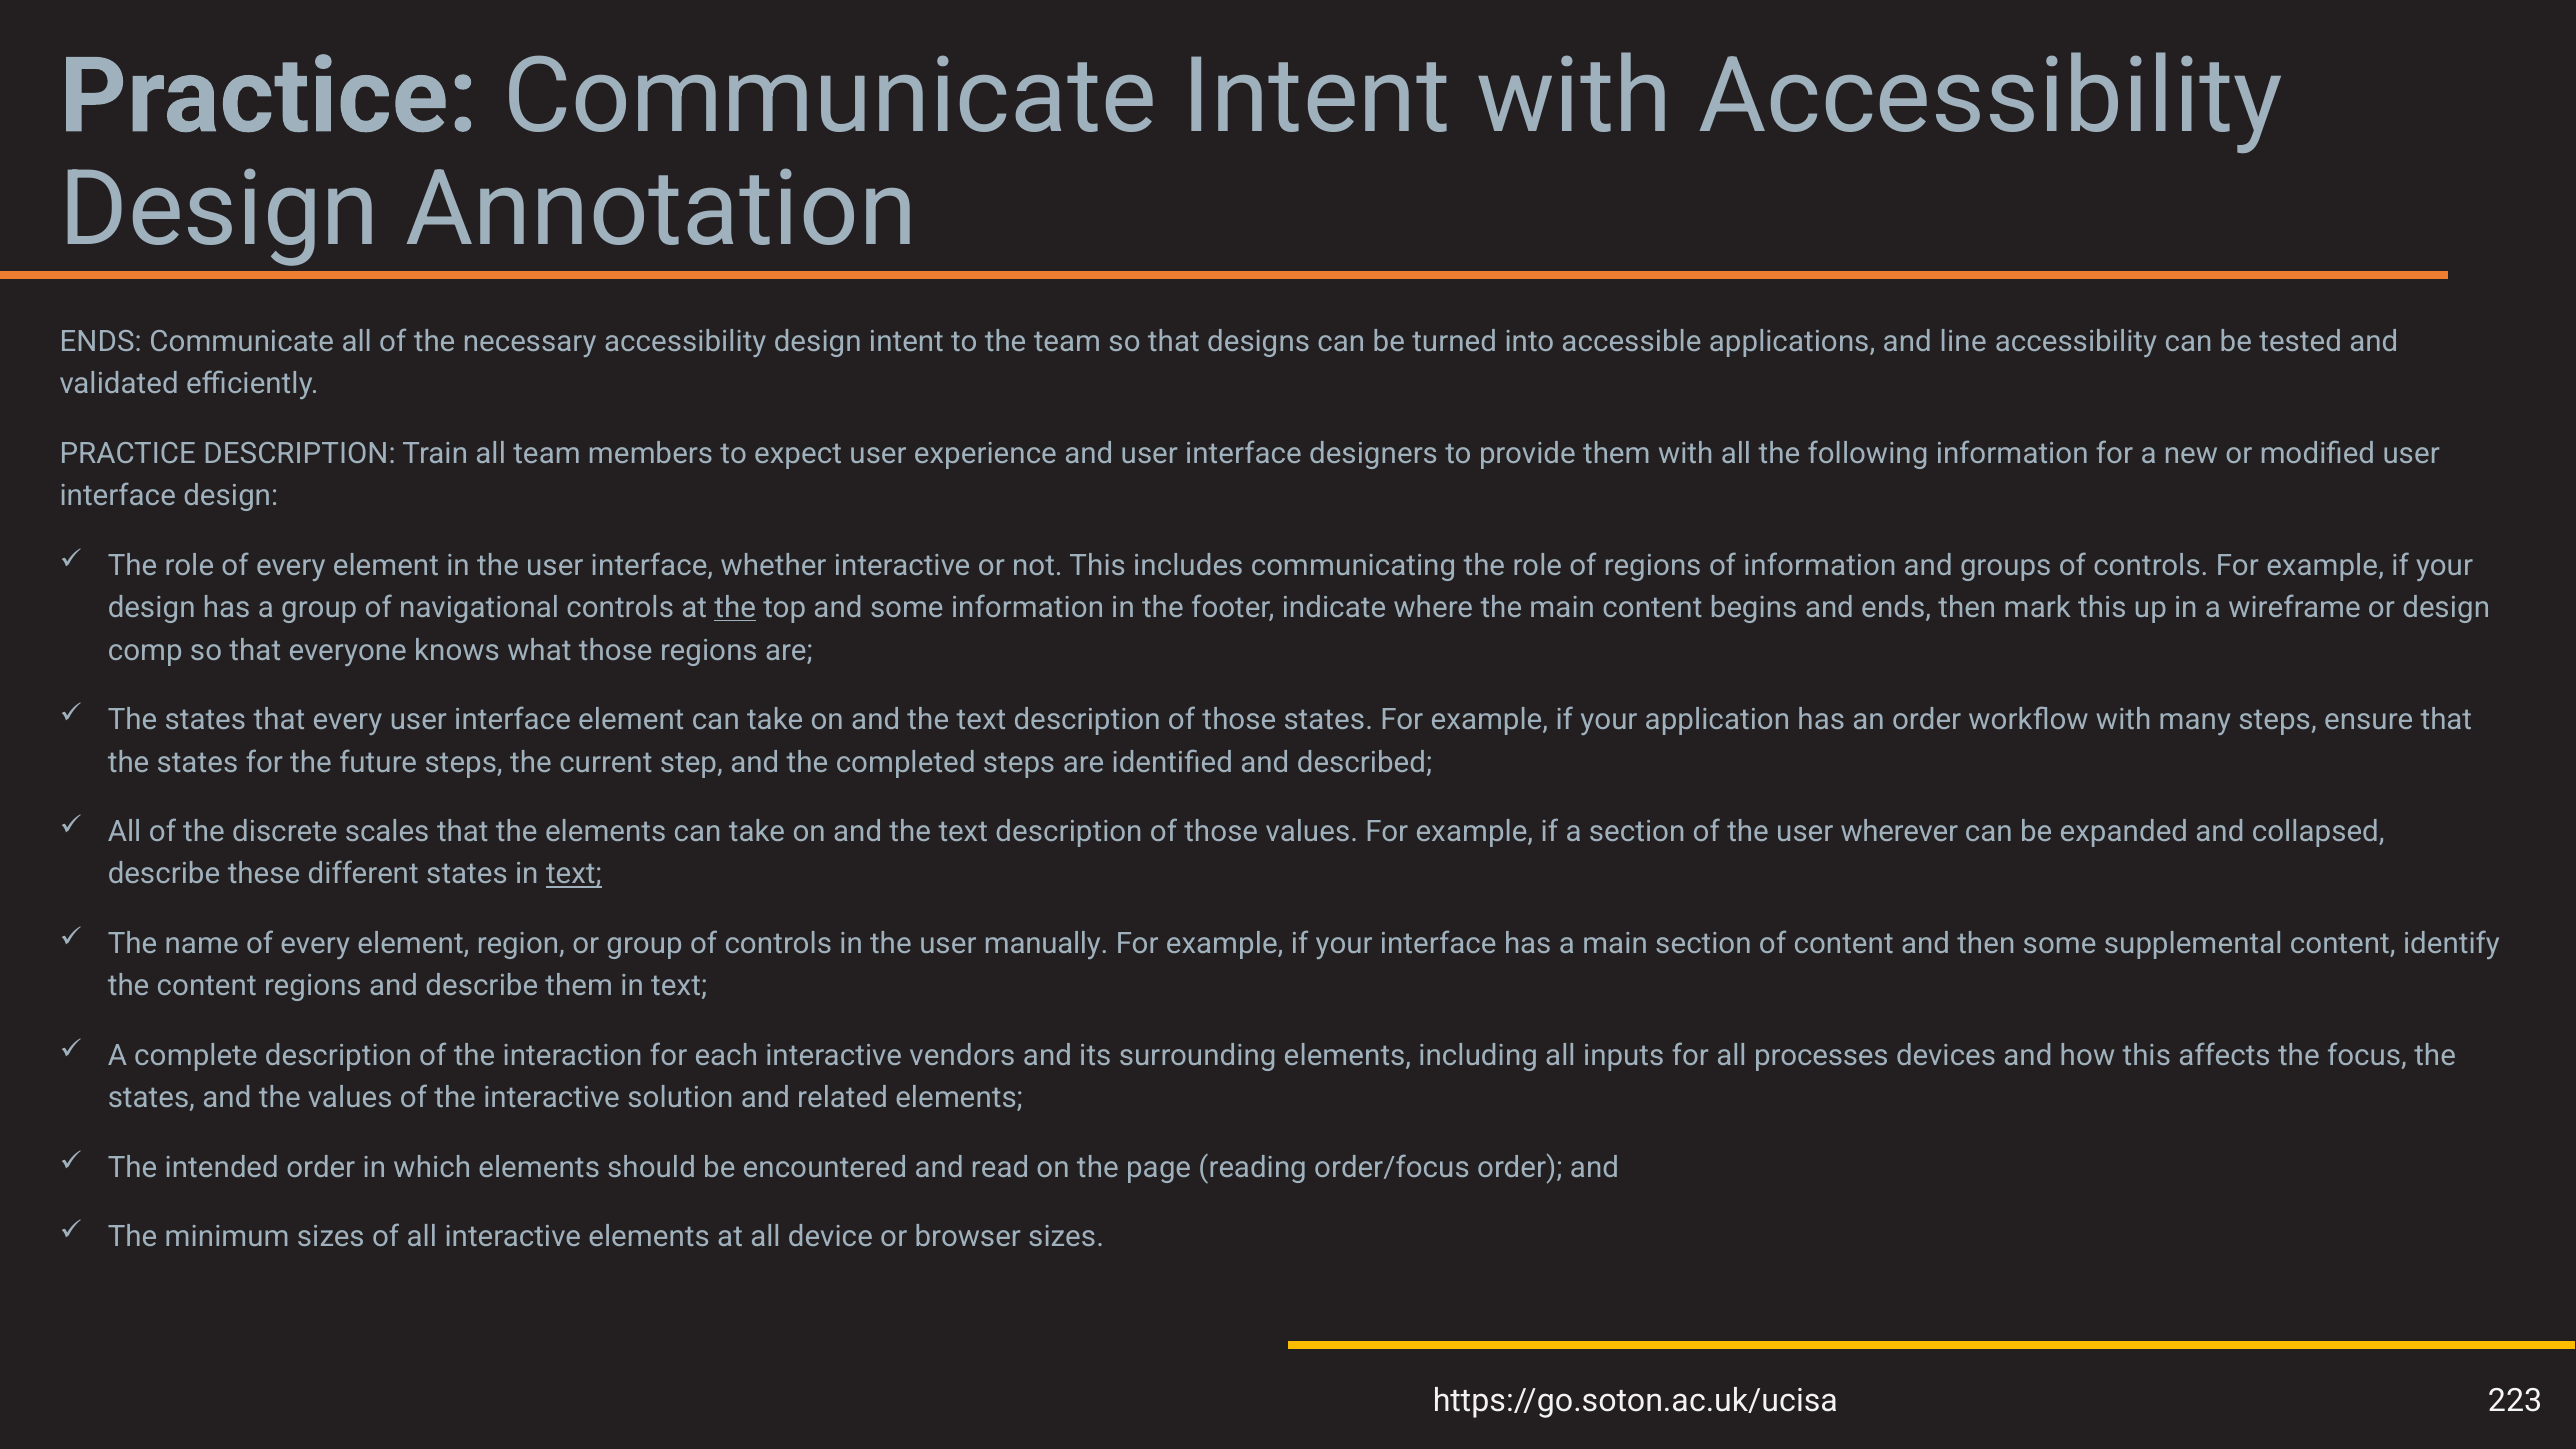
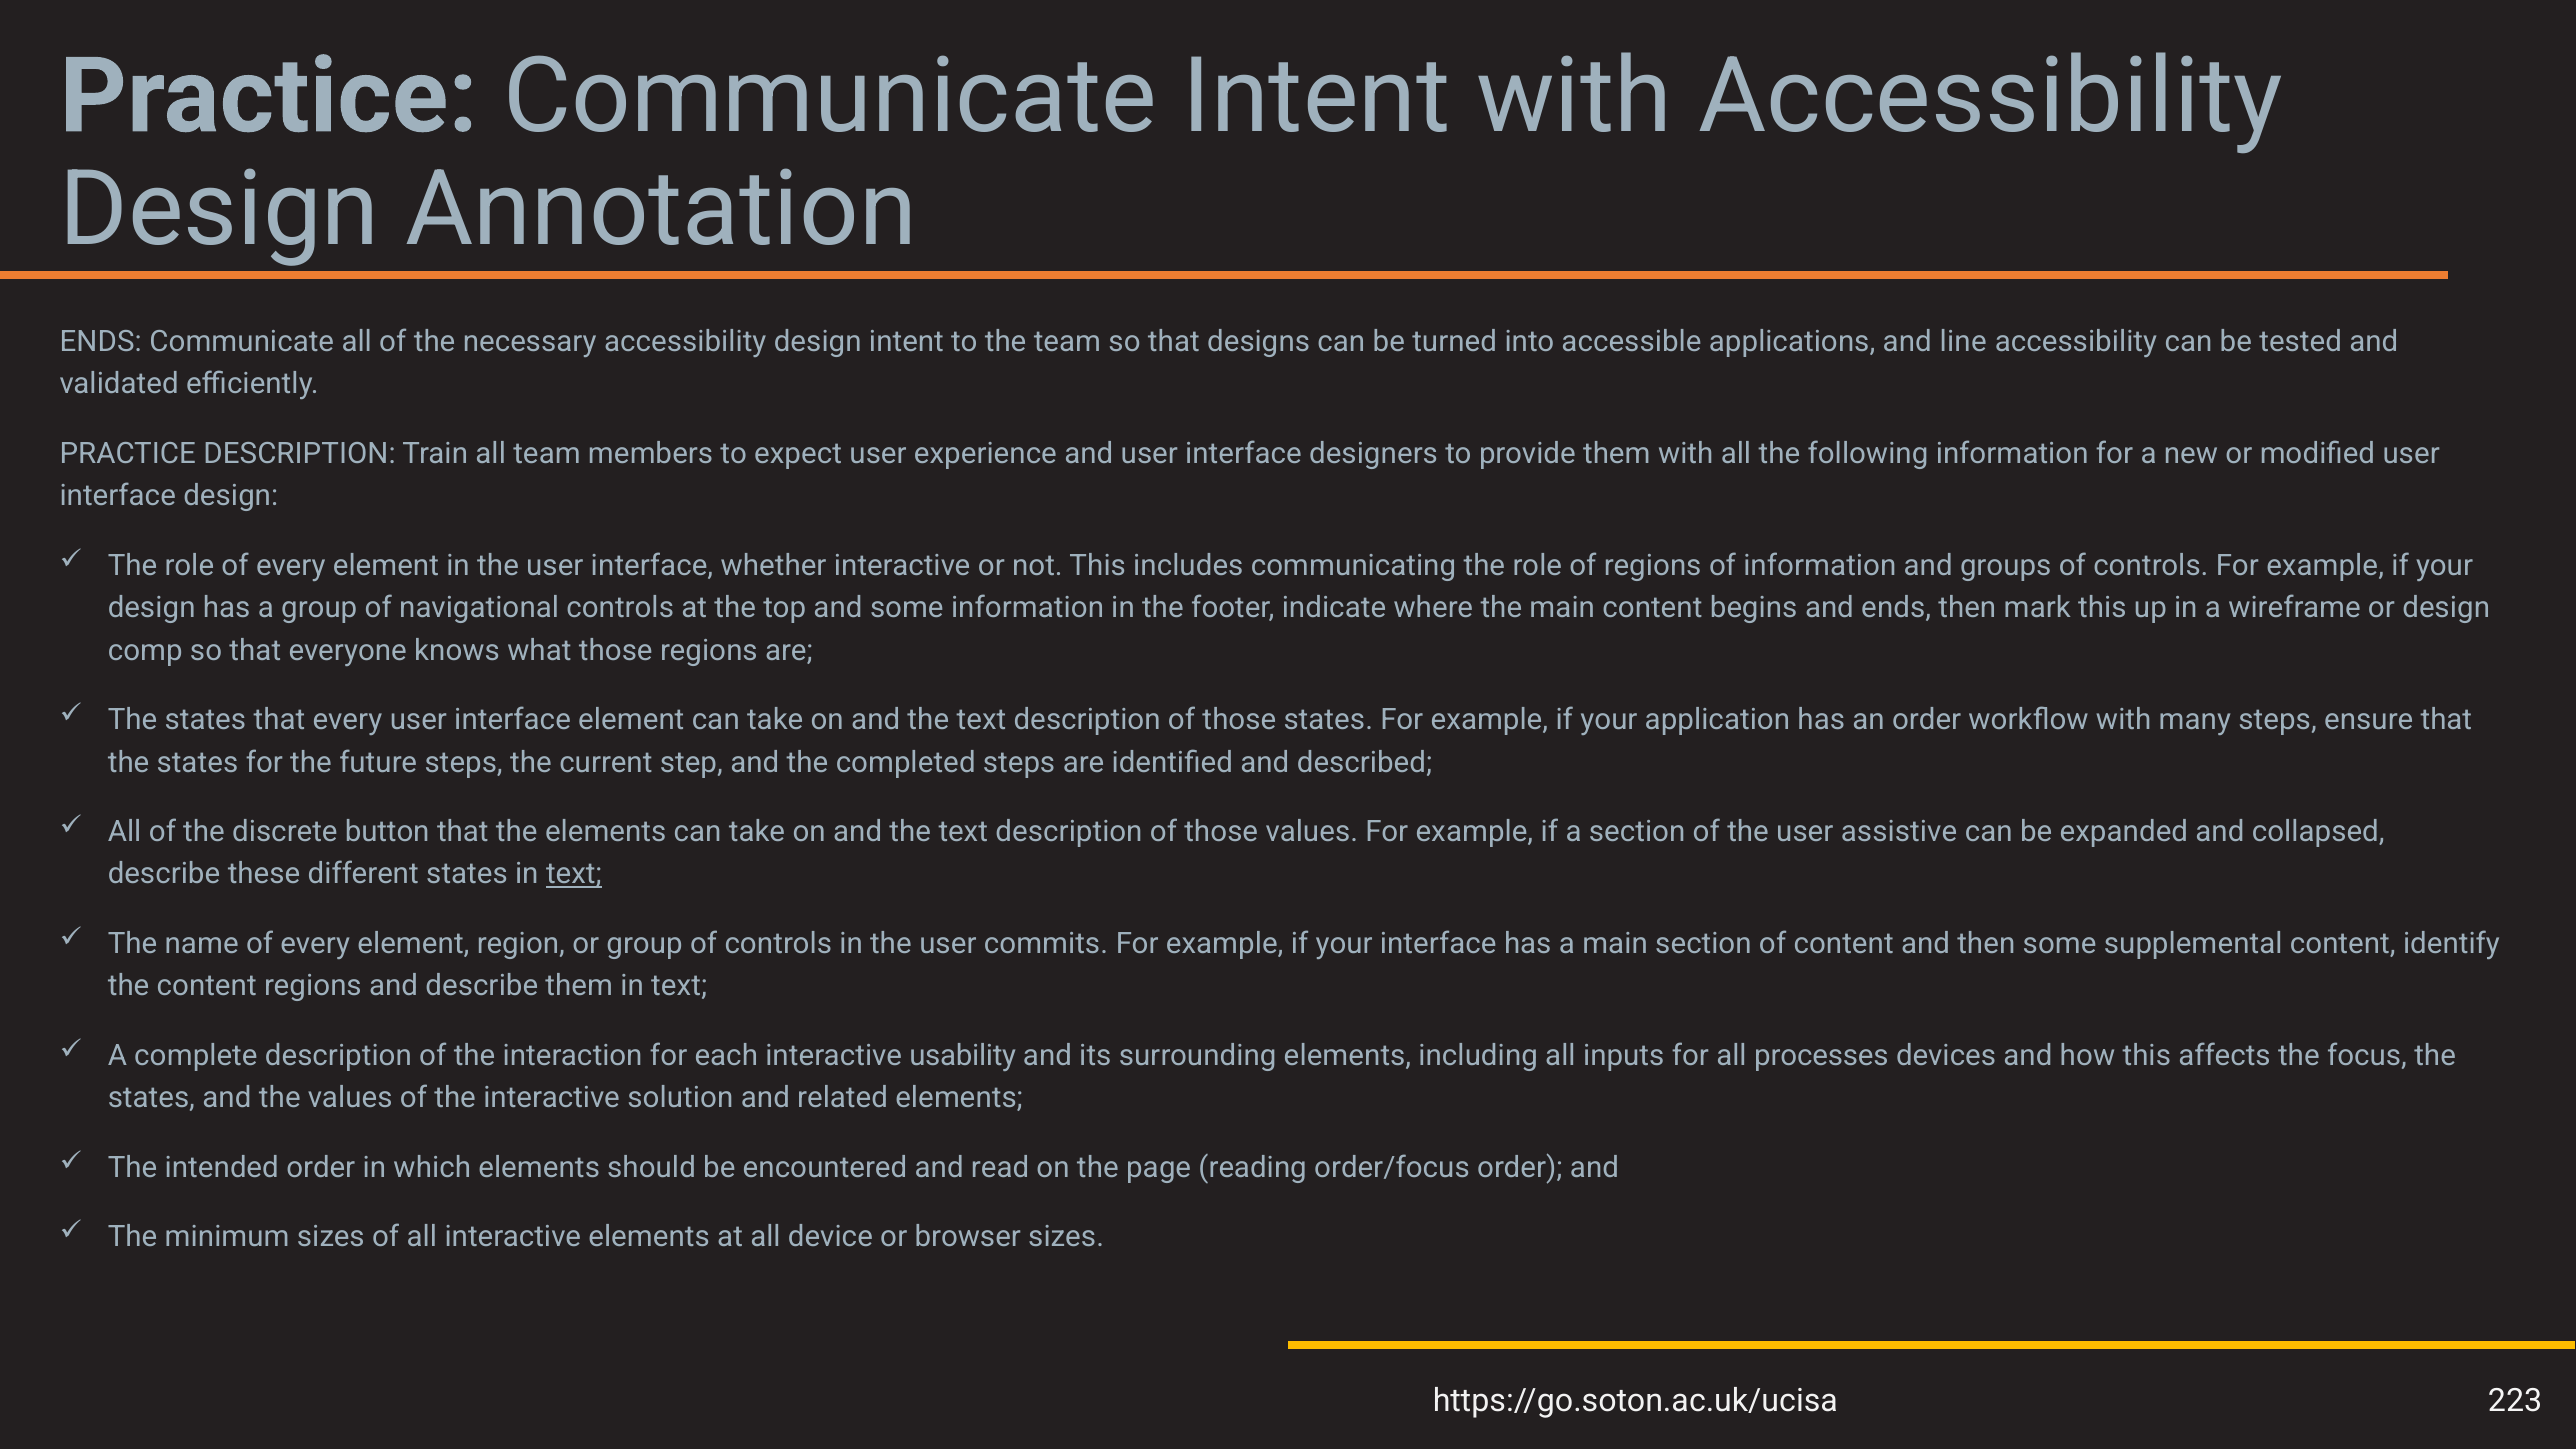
the at (735, 608) underline: present -> none
scales: scales -> button
wherever: wherever -> assistive
manually: manually -> commits
vendors: vendors -> usability
